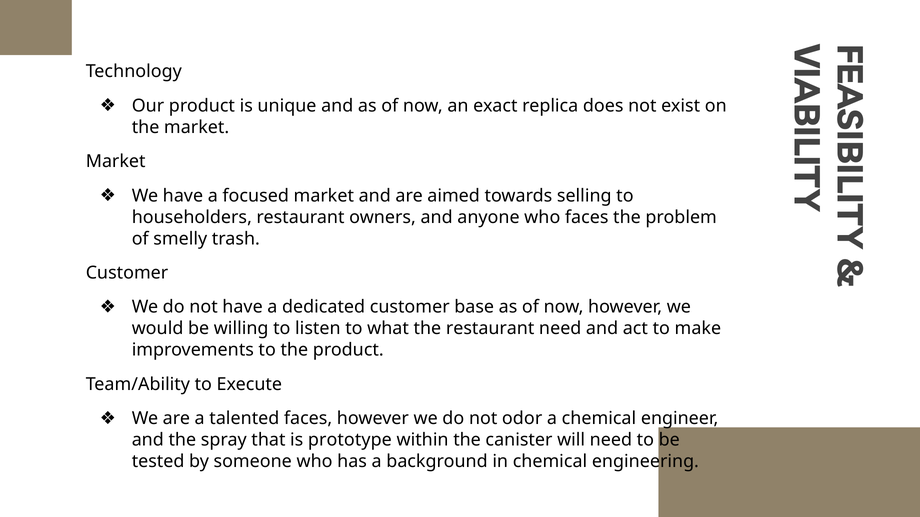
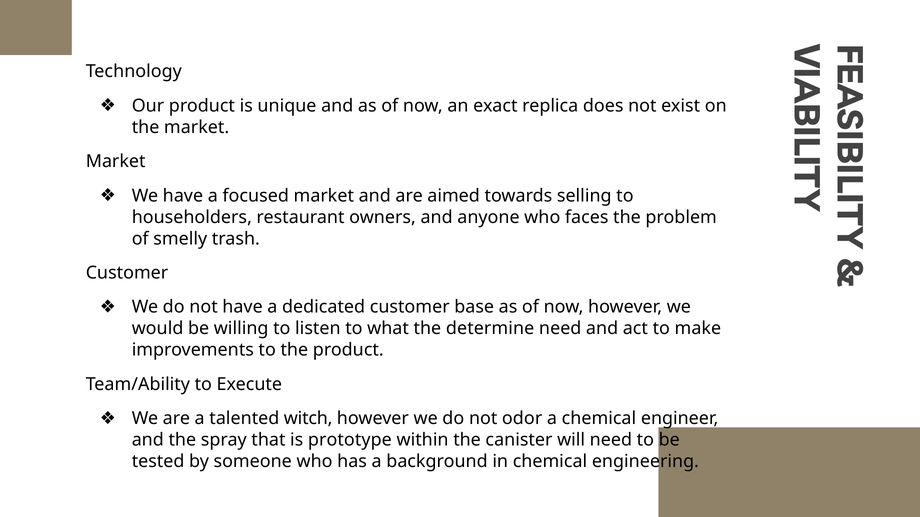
the restaurant: restaurant -> determine
talented faces: faces -> witch
